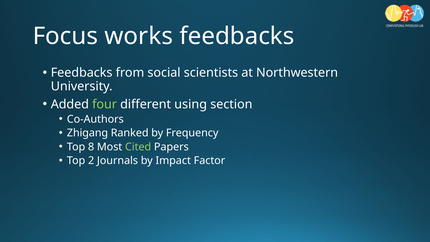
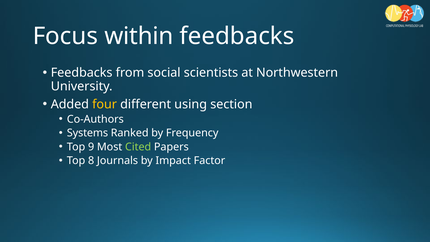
works: works -> within
four colour: light green -> yellow
Zhigang: Zhigang -> Systems
8: 8 -> 9
2: 2 -> 8
